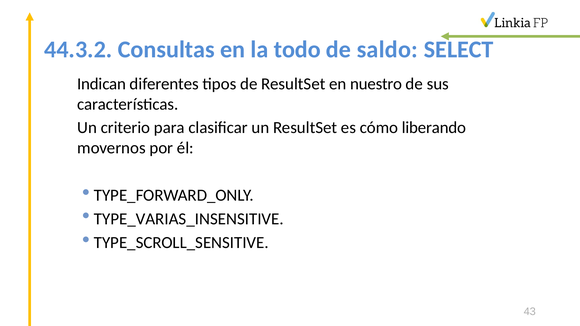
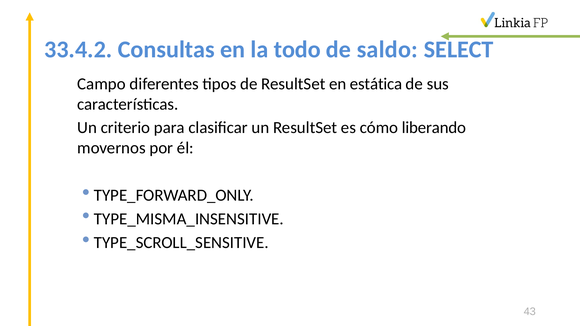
44.3.2: 44.3.2 -> 33.4.2
Indican: Indican -> Campo
nuestro: nuestro -> estática
TYPE_VARIAS_INSENSITIVE: TYPE_VARIAS_INSENSITIVE -> TYPE_MISMA_INSENSITIVE
